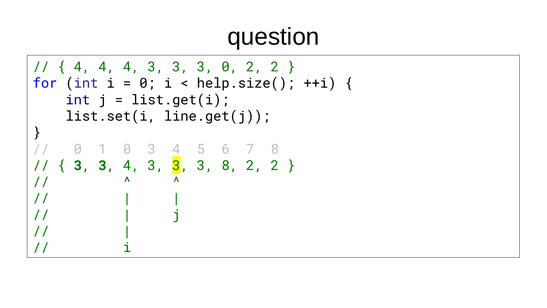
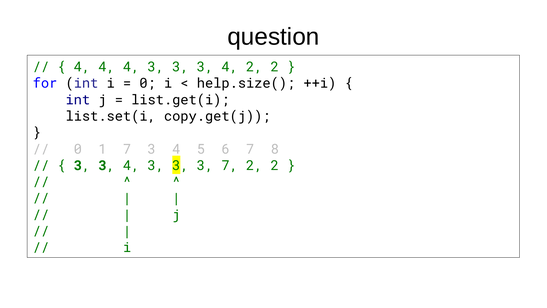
3 3 3 0: 0 -> 4
line.get(j: line.get(j -> copy.get(j
1 0: 0 -> 7
3 8: 8 -> 7
